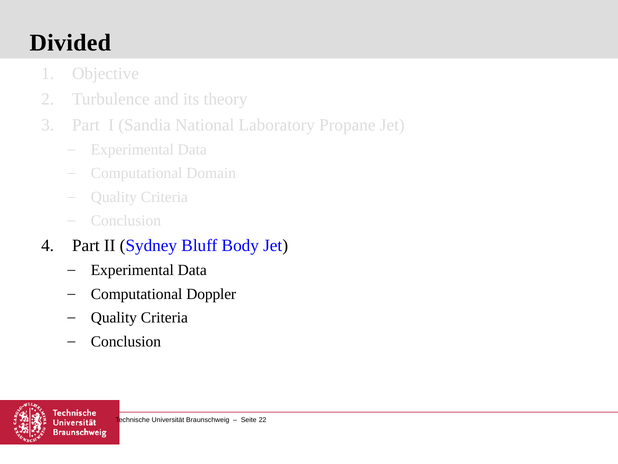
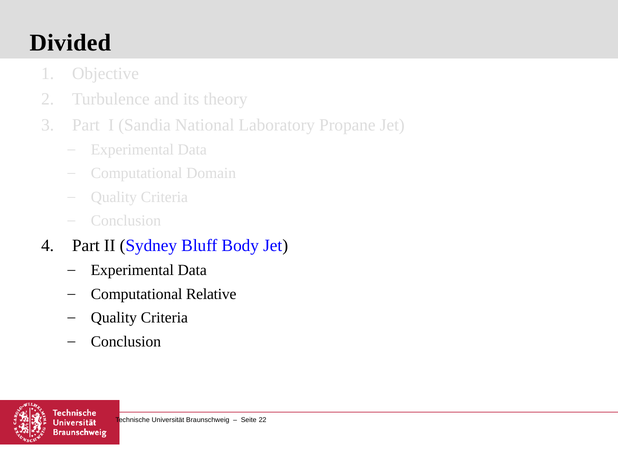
Doppler: Doppler -> Relative
